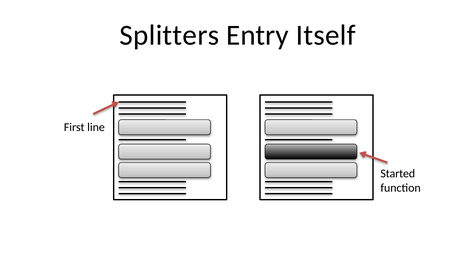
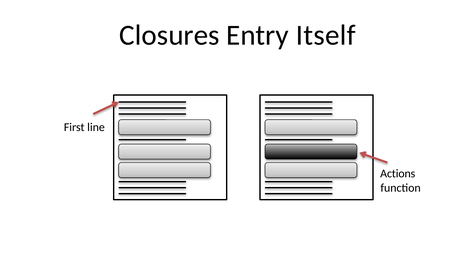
Splitters: Splitters -> Closures
Started: Started -> Actions
